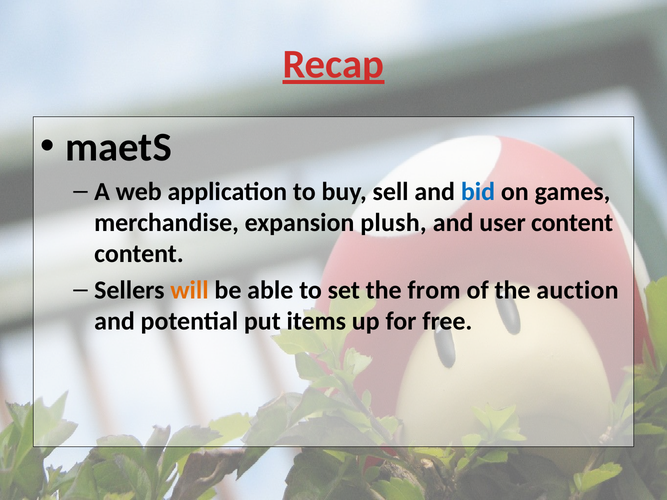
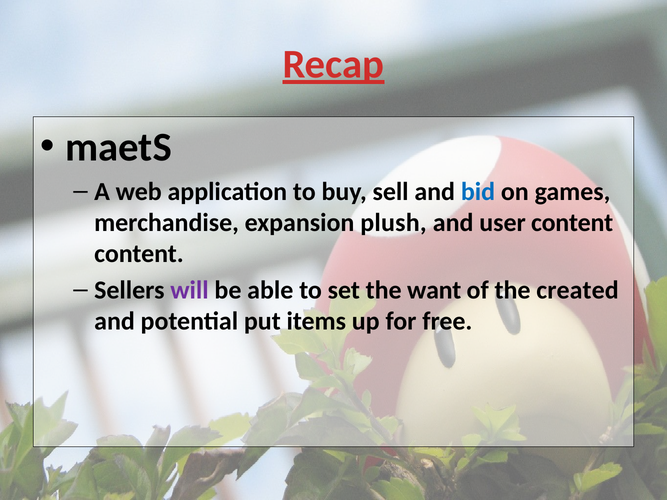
will colour: orange -> purple
from: from -> want
auction: auction -> created
